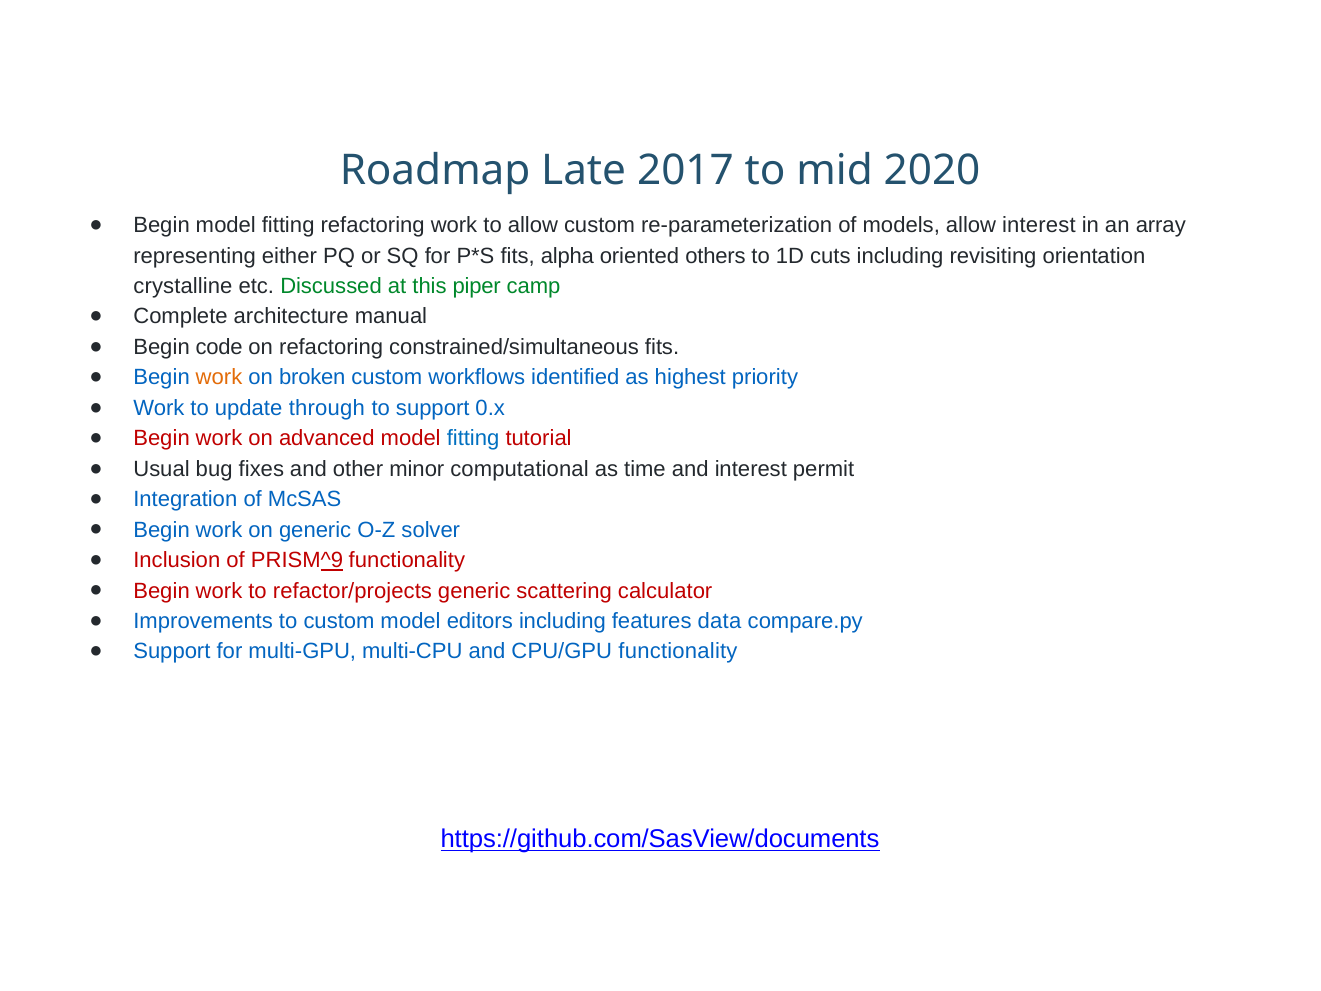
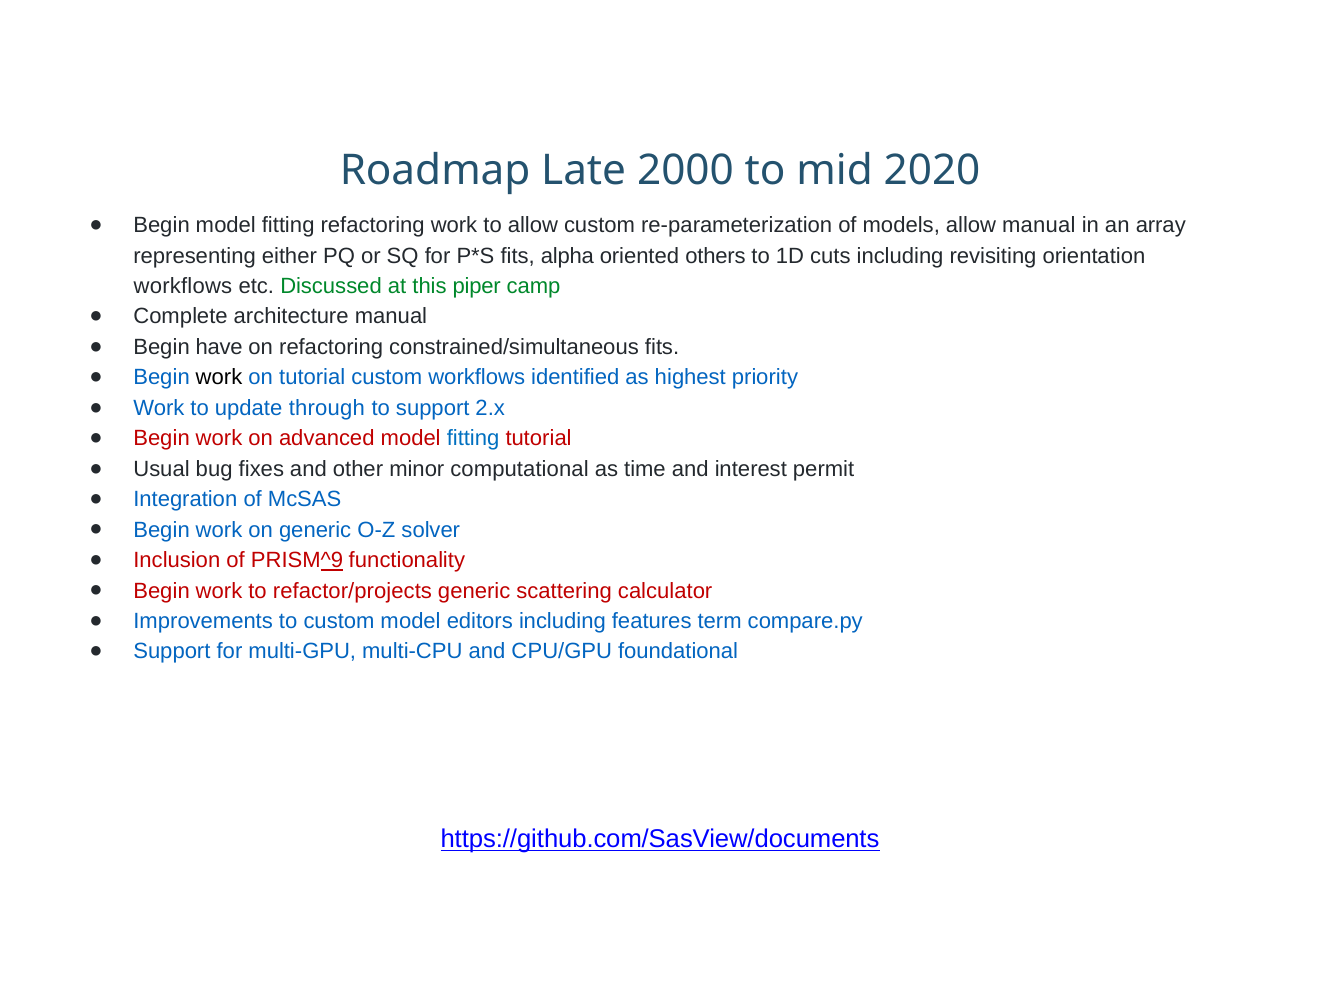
2017: 2017 -> 2000
allow interest: interest -> manual
crystalline at (183, 286): crystalline -> workflows
code: code -> have
work at (219, 378) colour: orange -> black
on broken: broken -> tutorial
0.x: 0.x -> 2.x
data: data -> term
CPU/GPU functionality: functionality -> foundational
